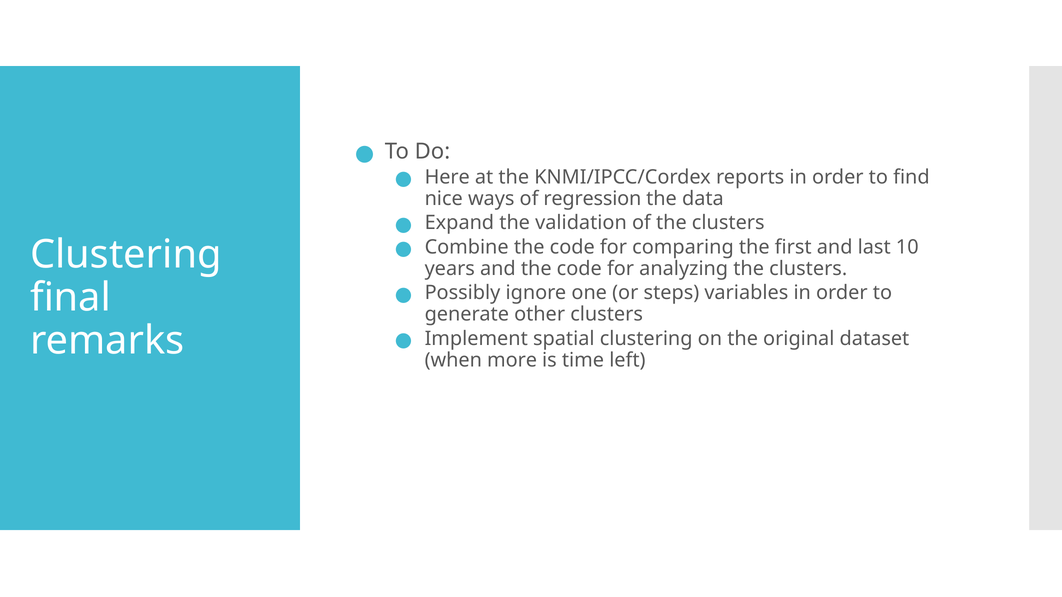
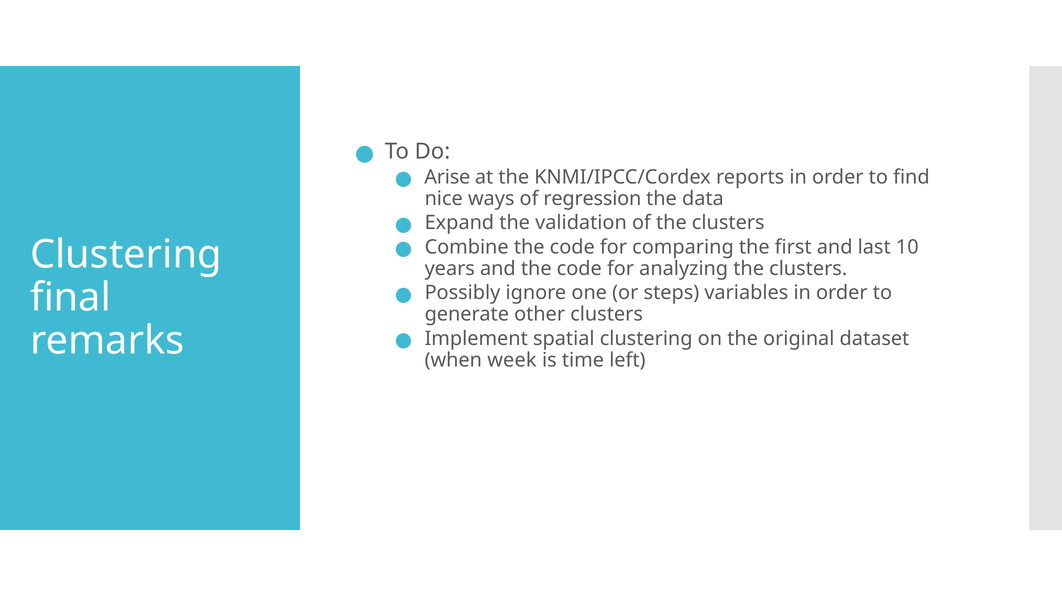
Here: Here -> Arise
more: more -> week
